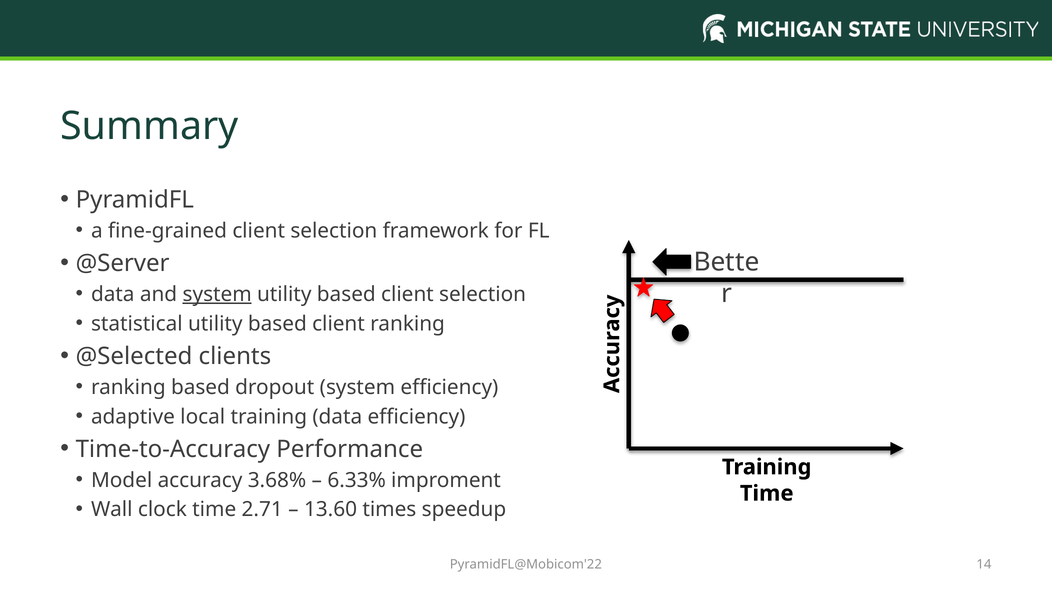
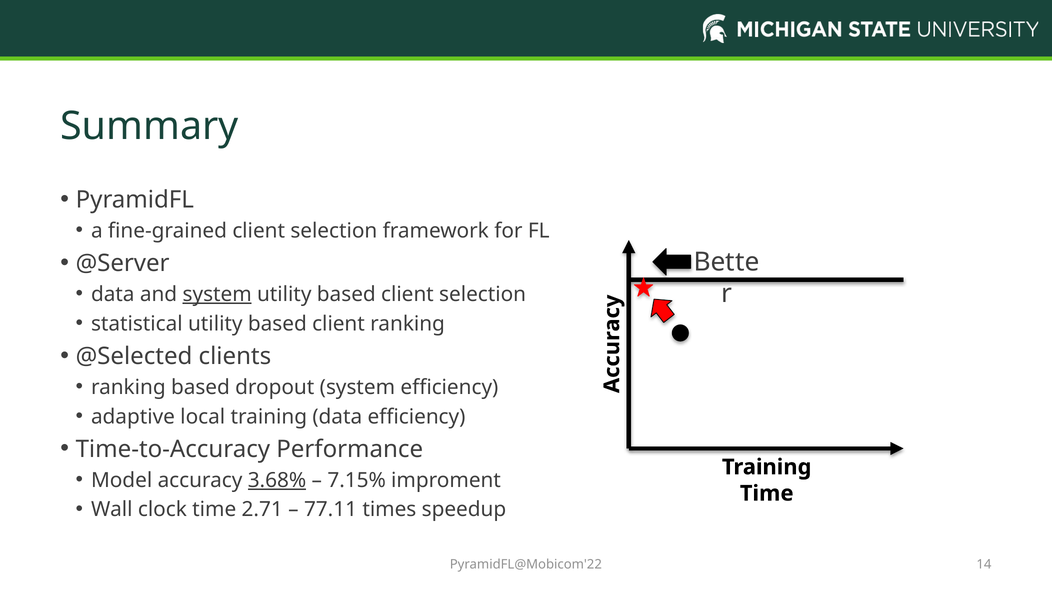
3.68% underline: none -> present
6.33%: 6.33% -> 7.15%
13.60: 13.60 -> 77.11
